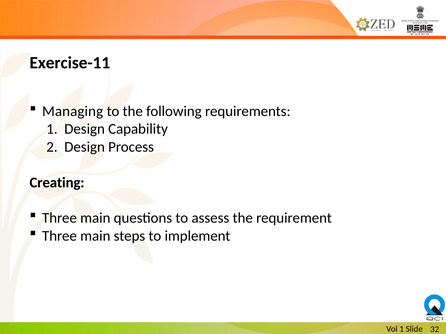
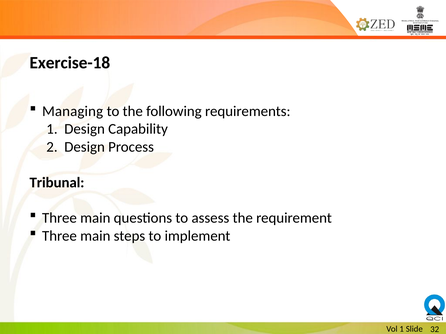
Exercise-11: Exercise-11 -> Exercise-18
Creating: Creating -> Tribunal
